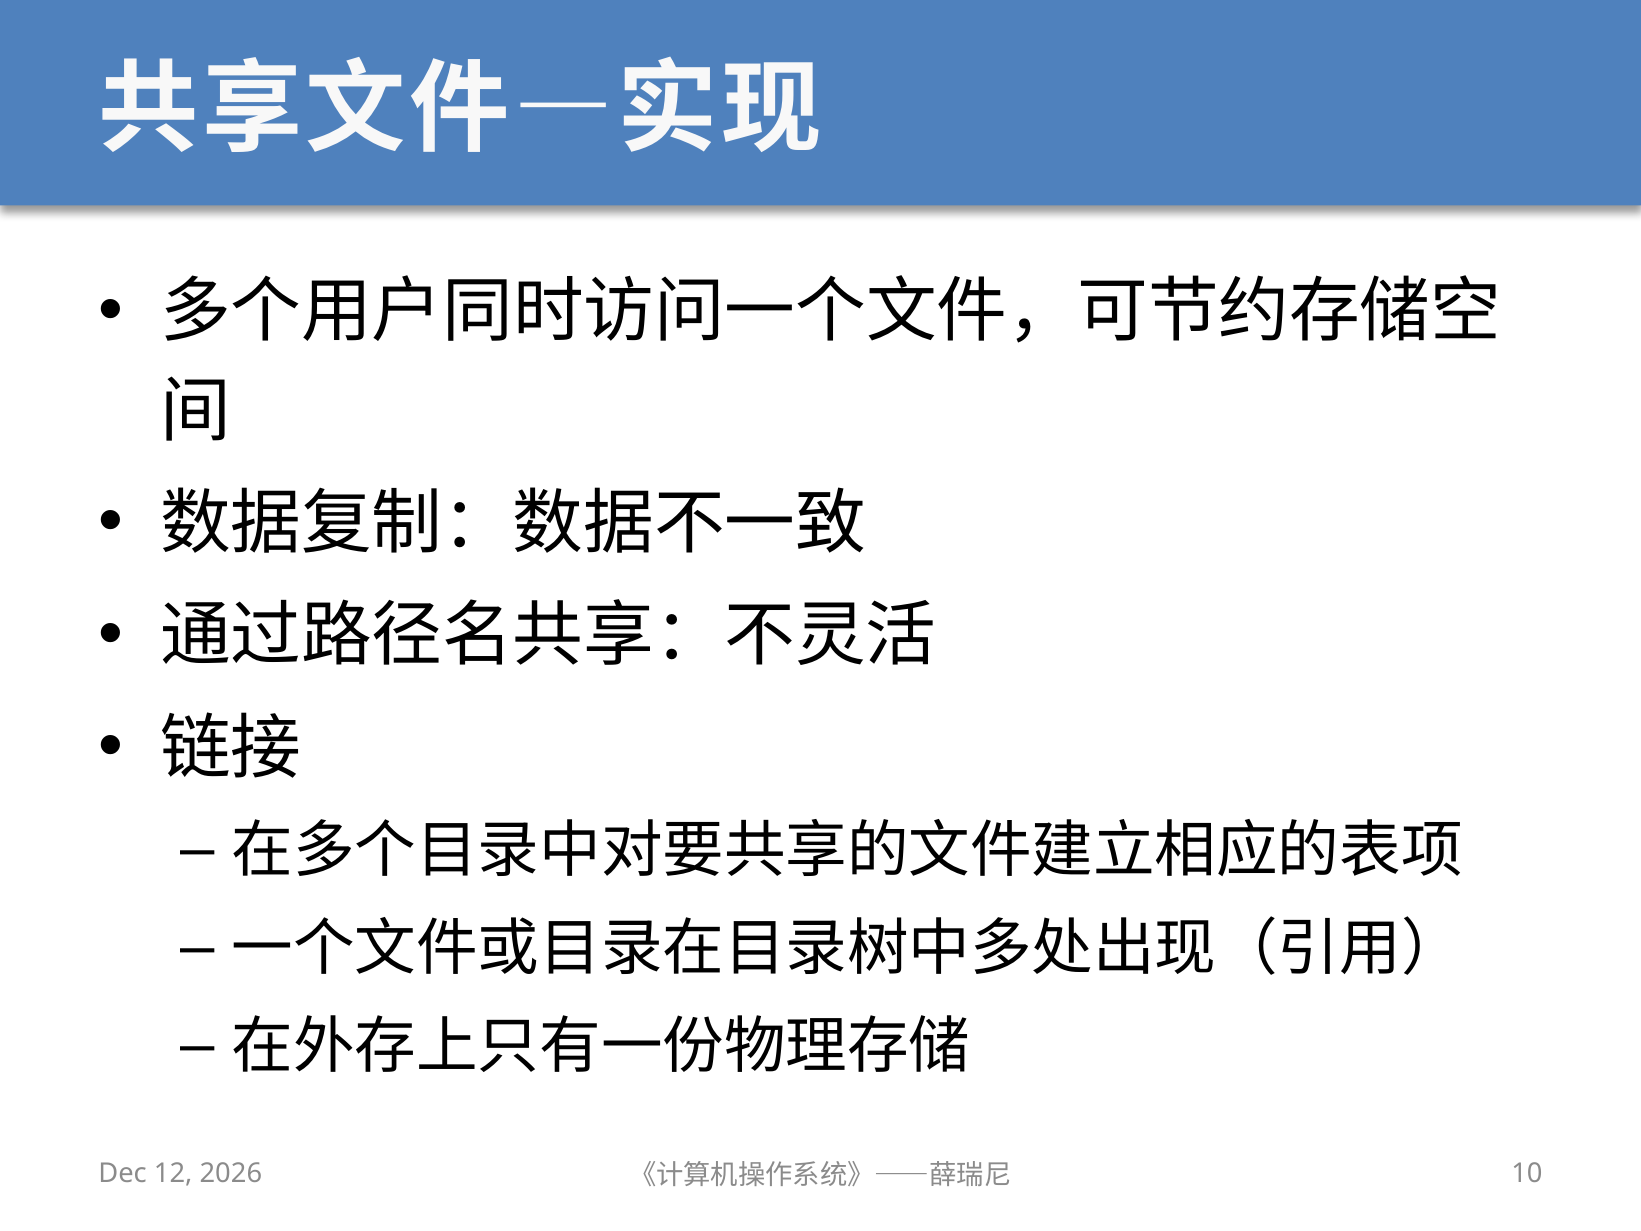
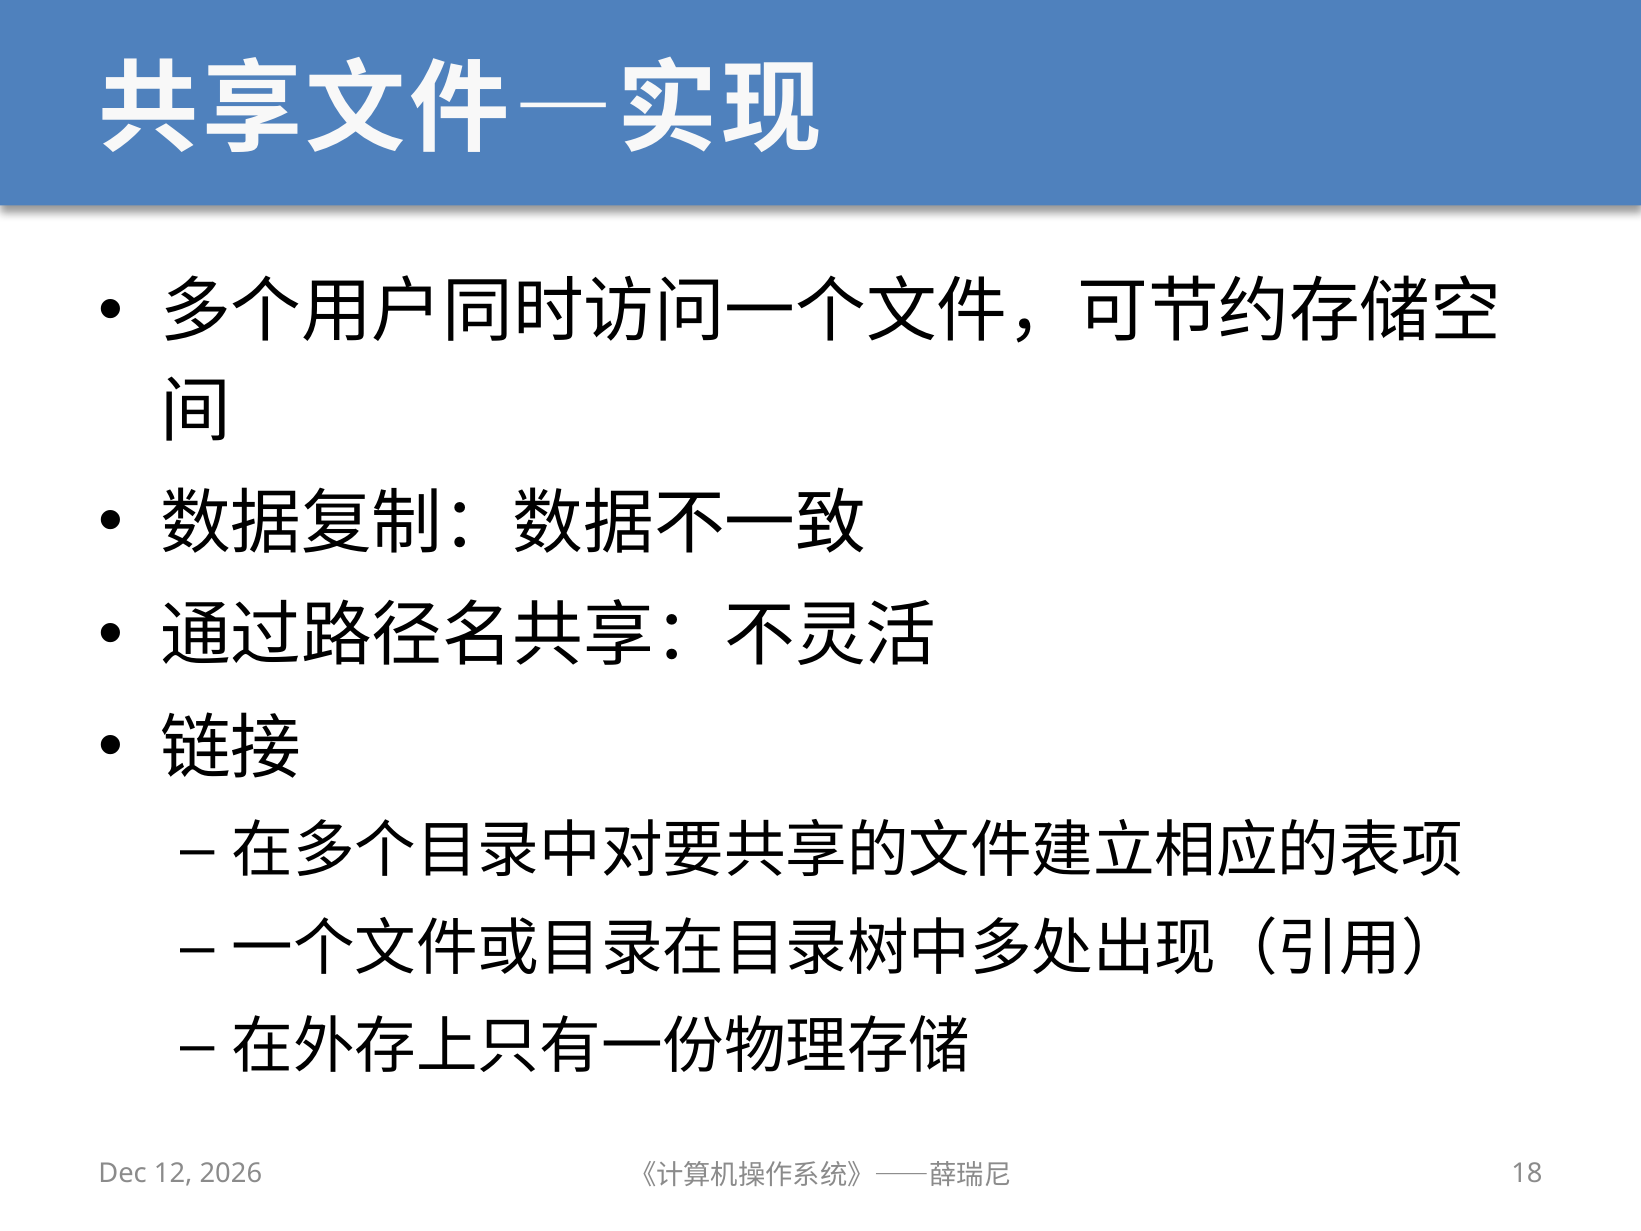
10: 10 -> 18
